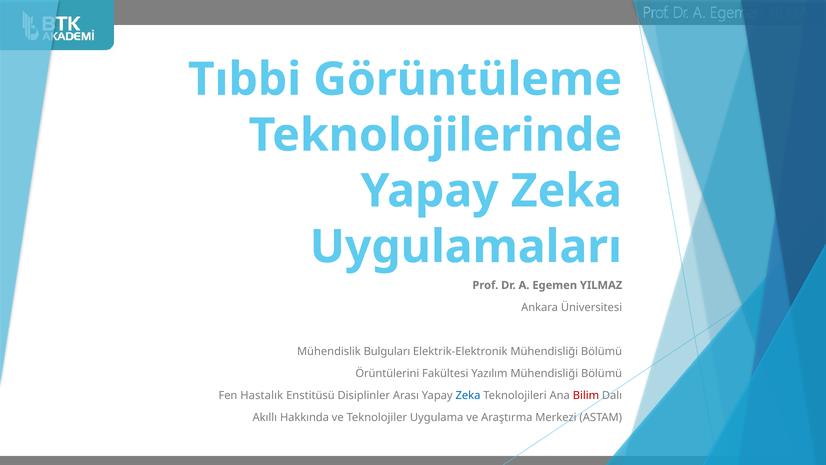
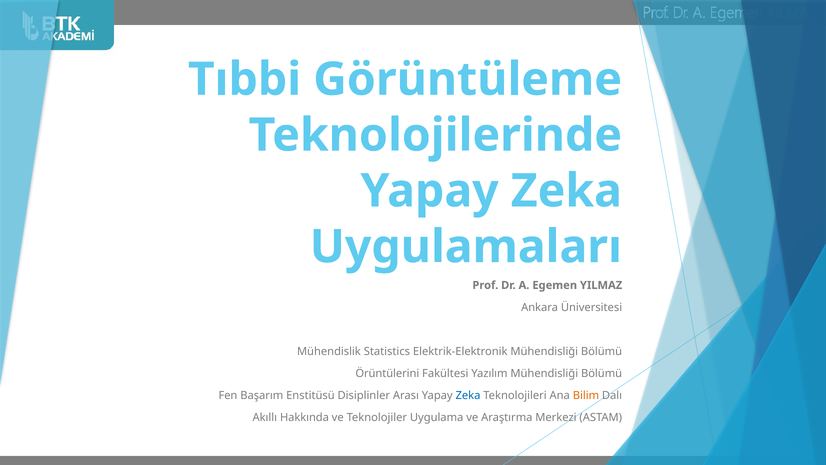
Bulguları: Bulguları -> Statistics
Hastalık: Hastalık -> Başarım
Bilim colour: red -> orange
